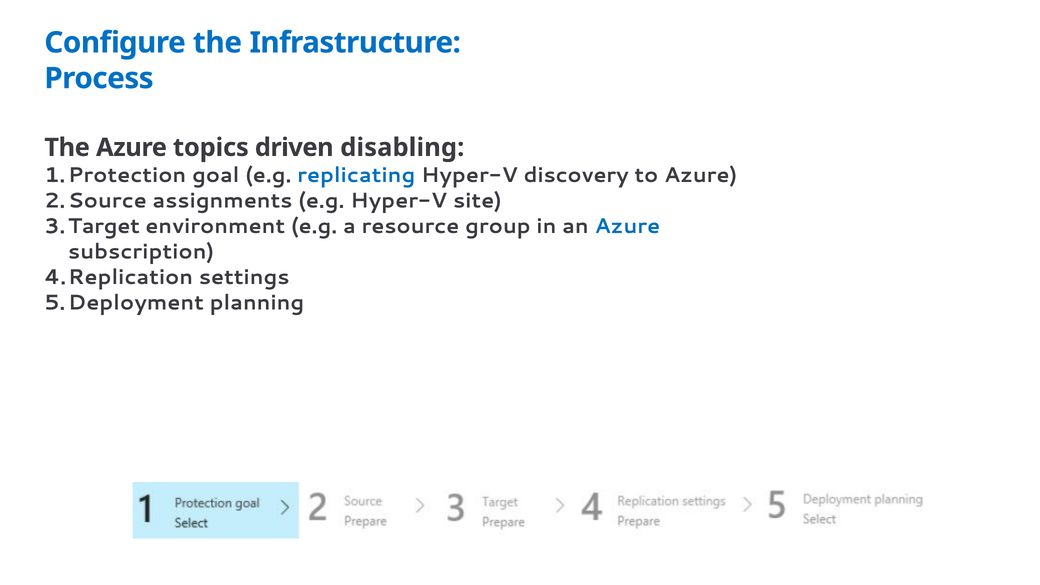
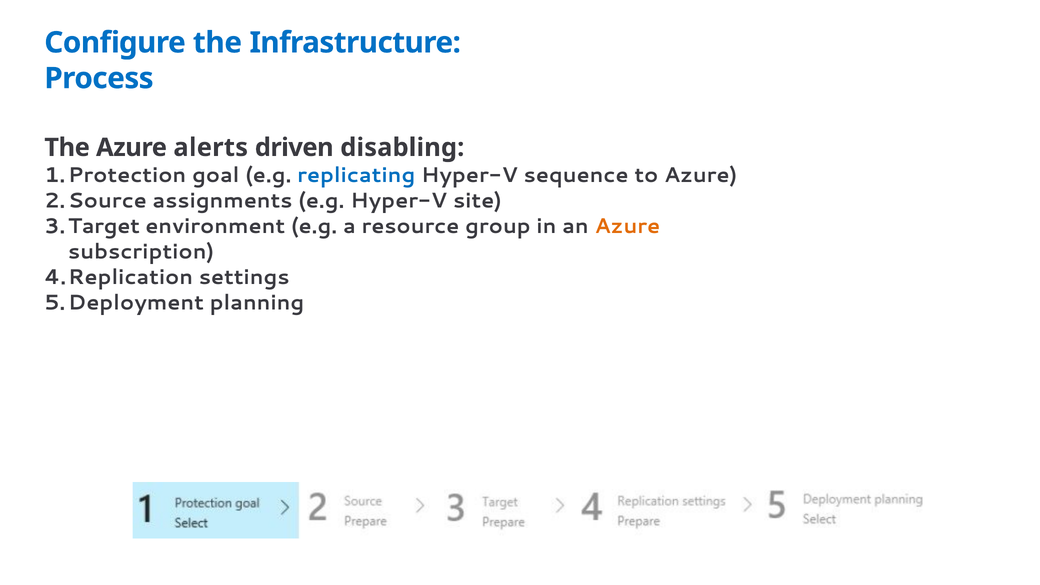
topics: topics -> alerts
discovery: discovery -> sequence
Azure at (627, 226) colour: blue -> orange
